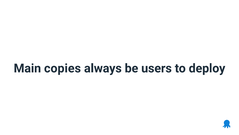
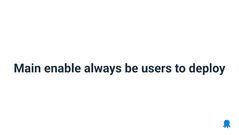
copies: copies -> enable
